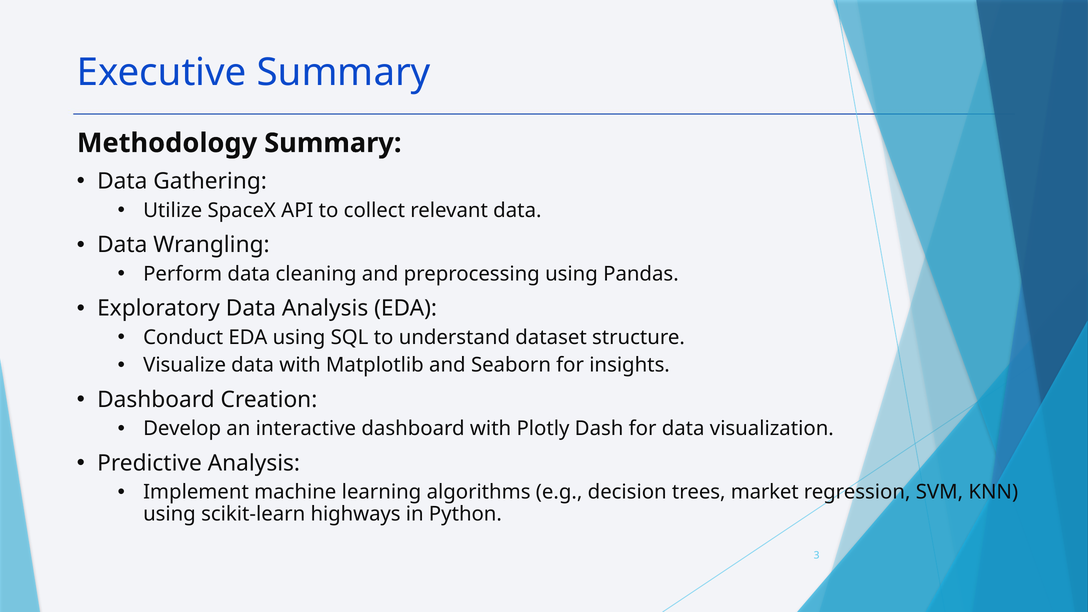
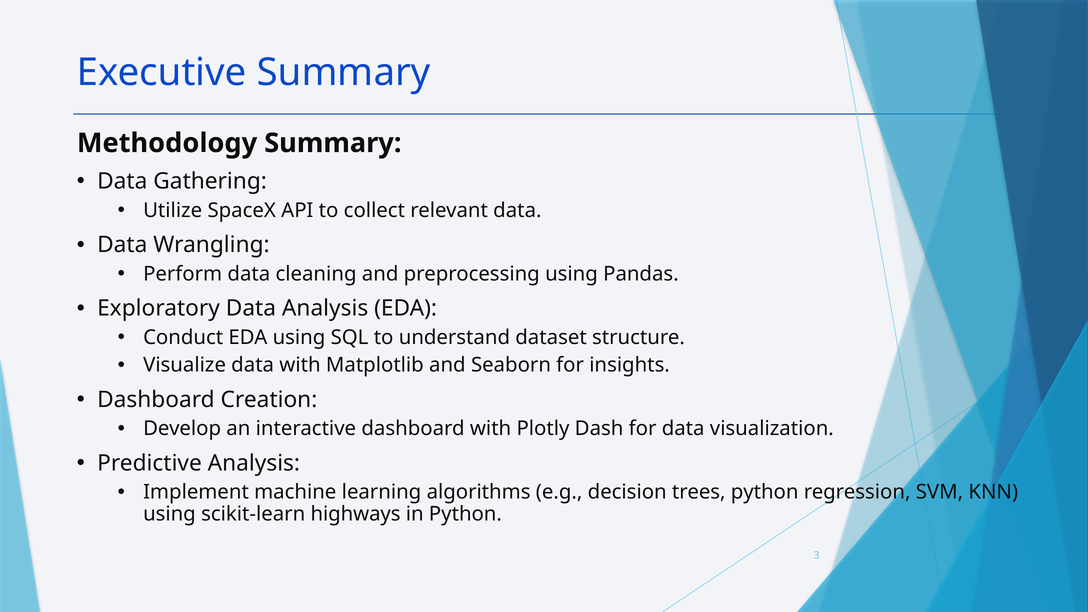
trees market: market -> python
